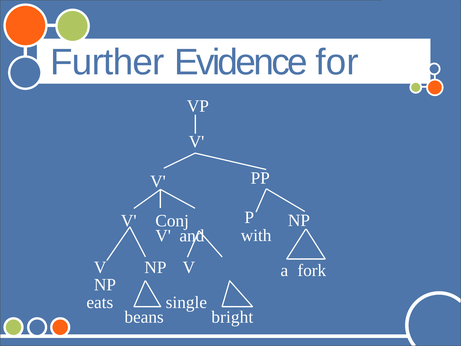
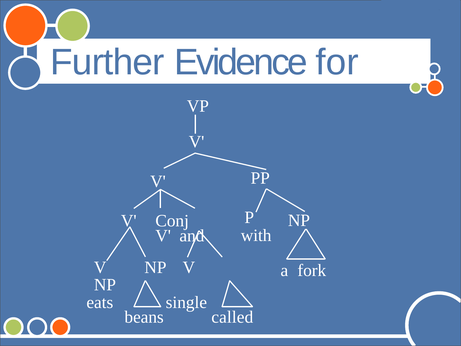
bright: bright -> called
